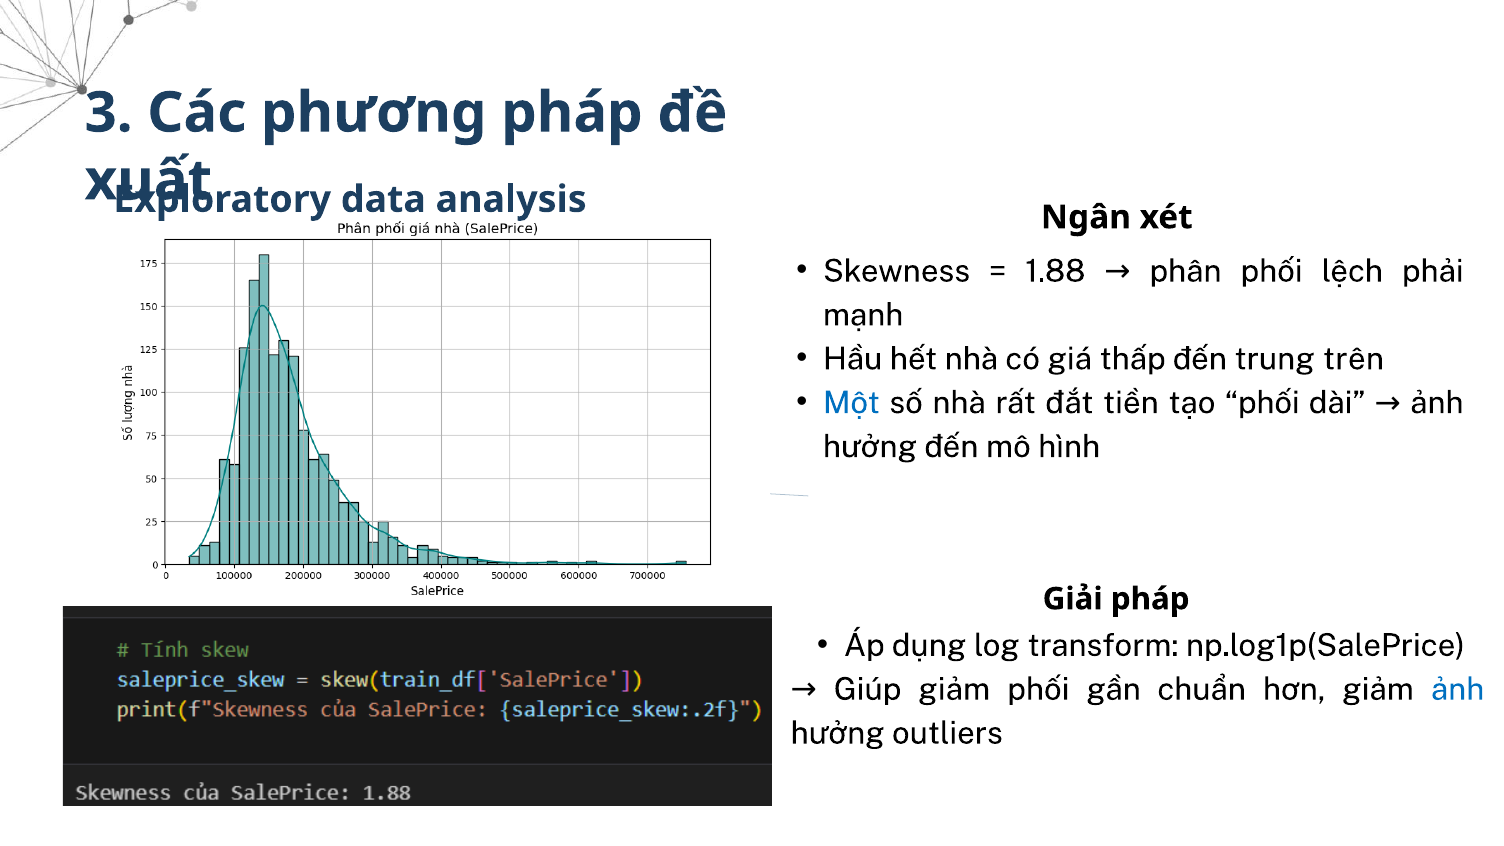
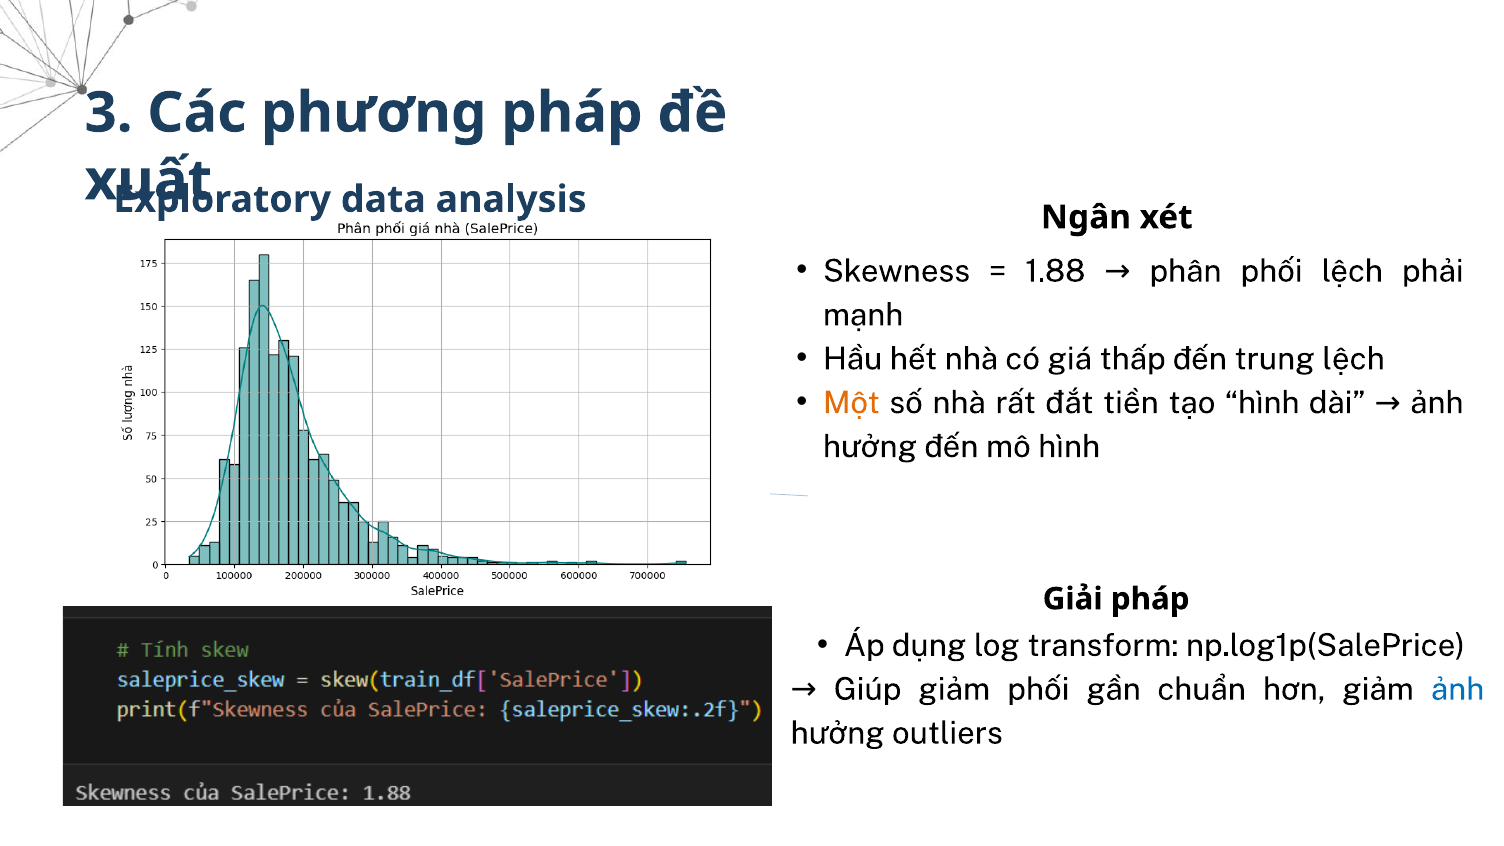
trung trên: trên -> lệch
Một colour: blue -> orange
tạo phối: phối -> hình
